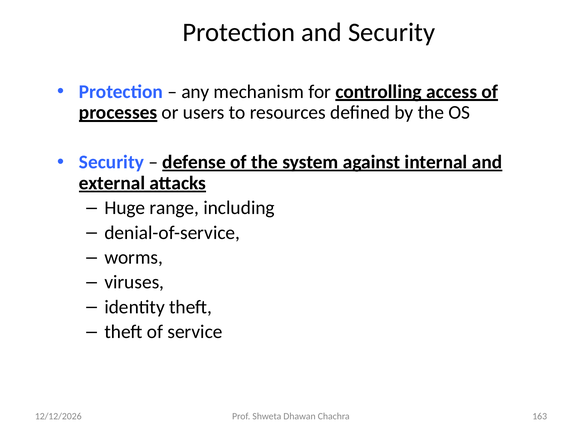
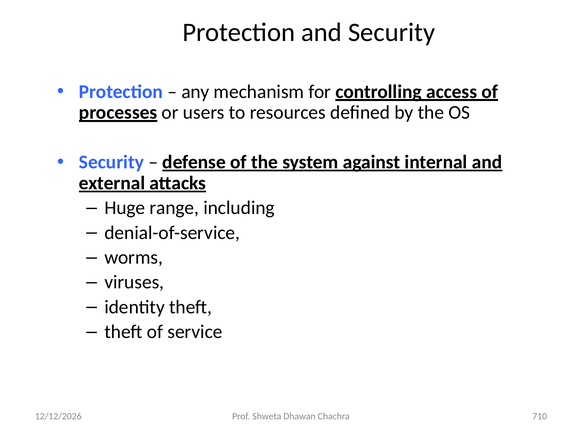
163: 163 -> 710
